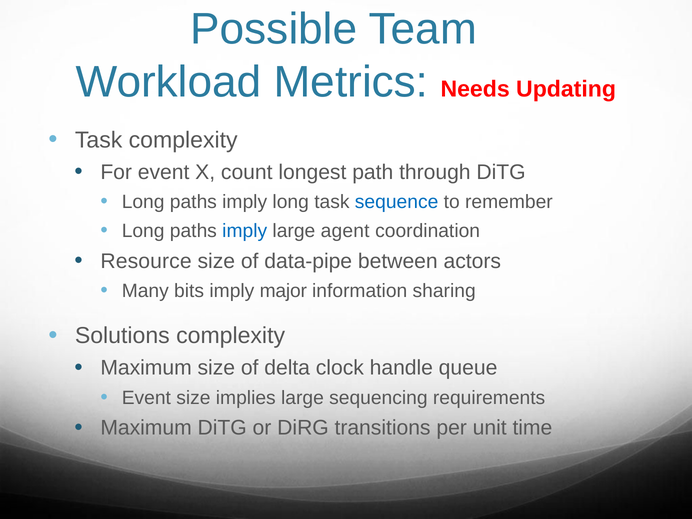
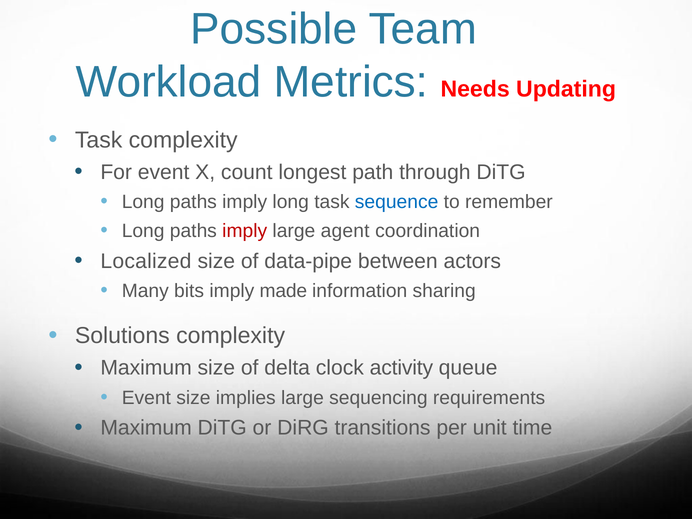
imply at (245, 231) colour: blue -> red
Resource: Resource -> Localized
major: major -> made
handle: handle -> activity
